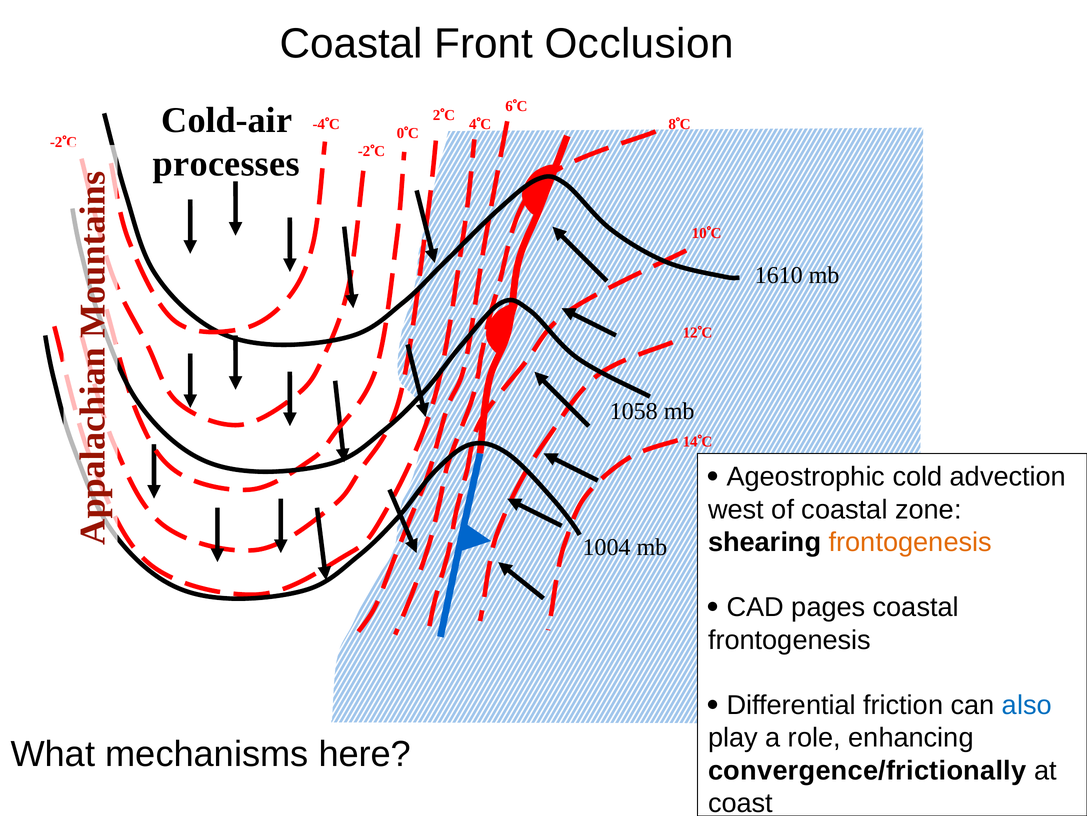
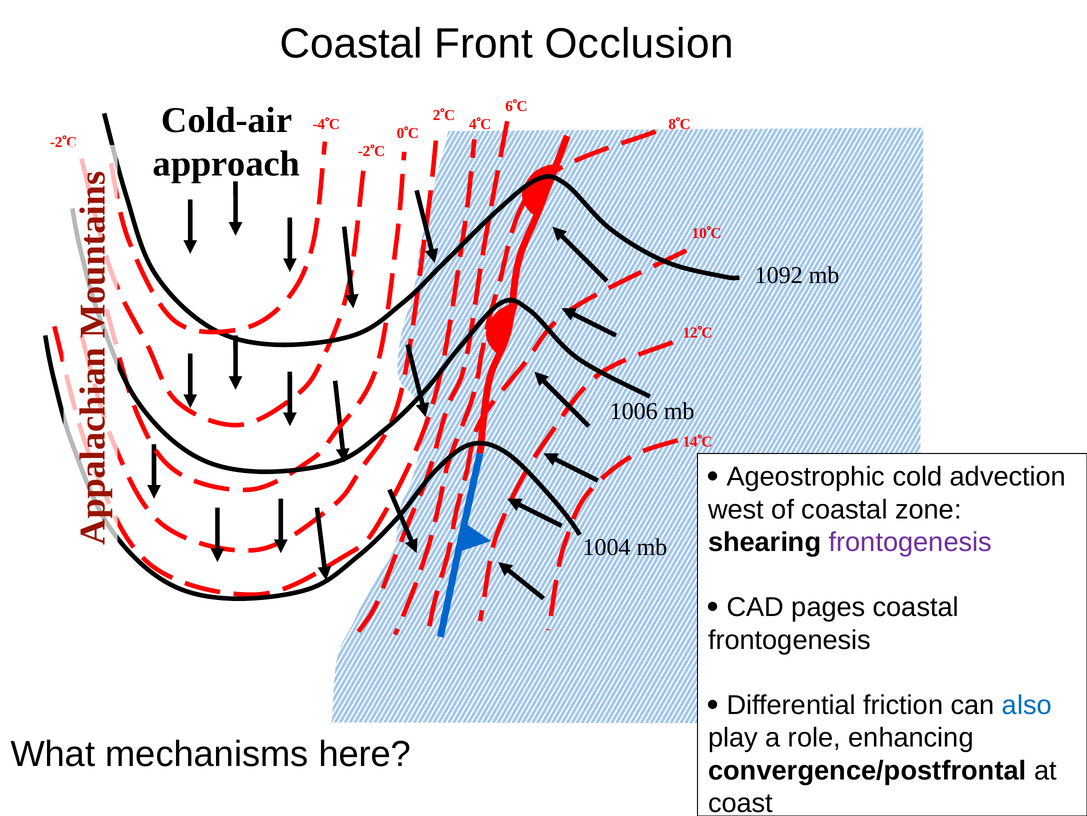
processes: processes -> approach
1610: 1610 -> 1092
1058: 1058 -> 1006
frontogenesis at (910, 542) colour: orange -> purple
convergence/frictionally: convergence/frictionally -> convergence/postfrontal
